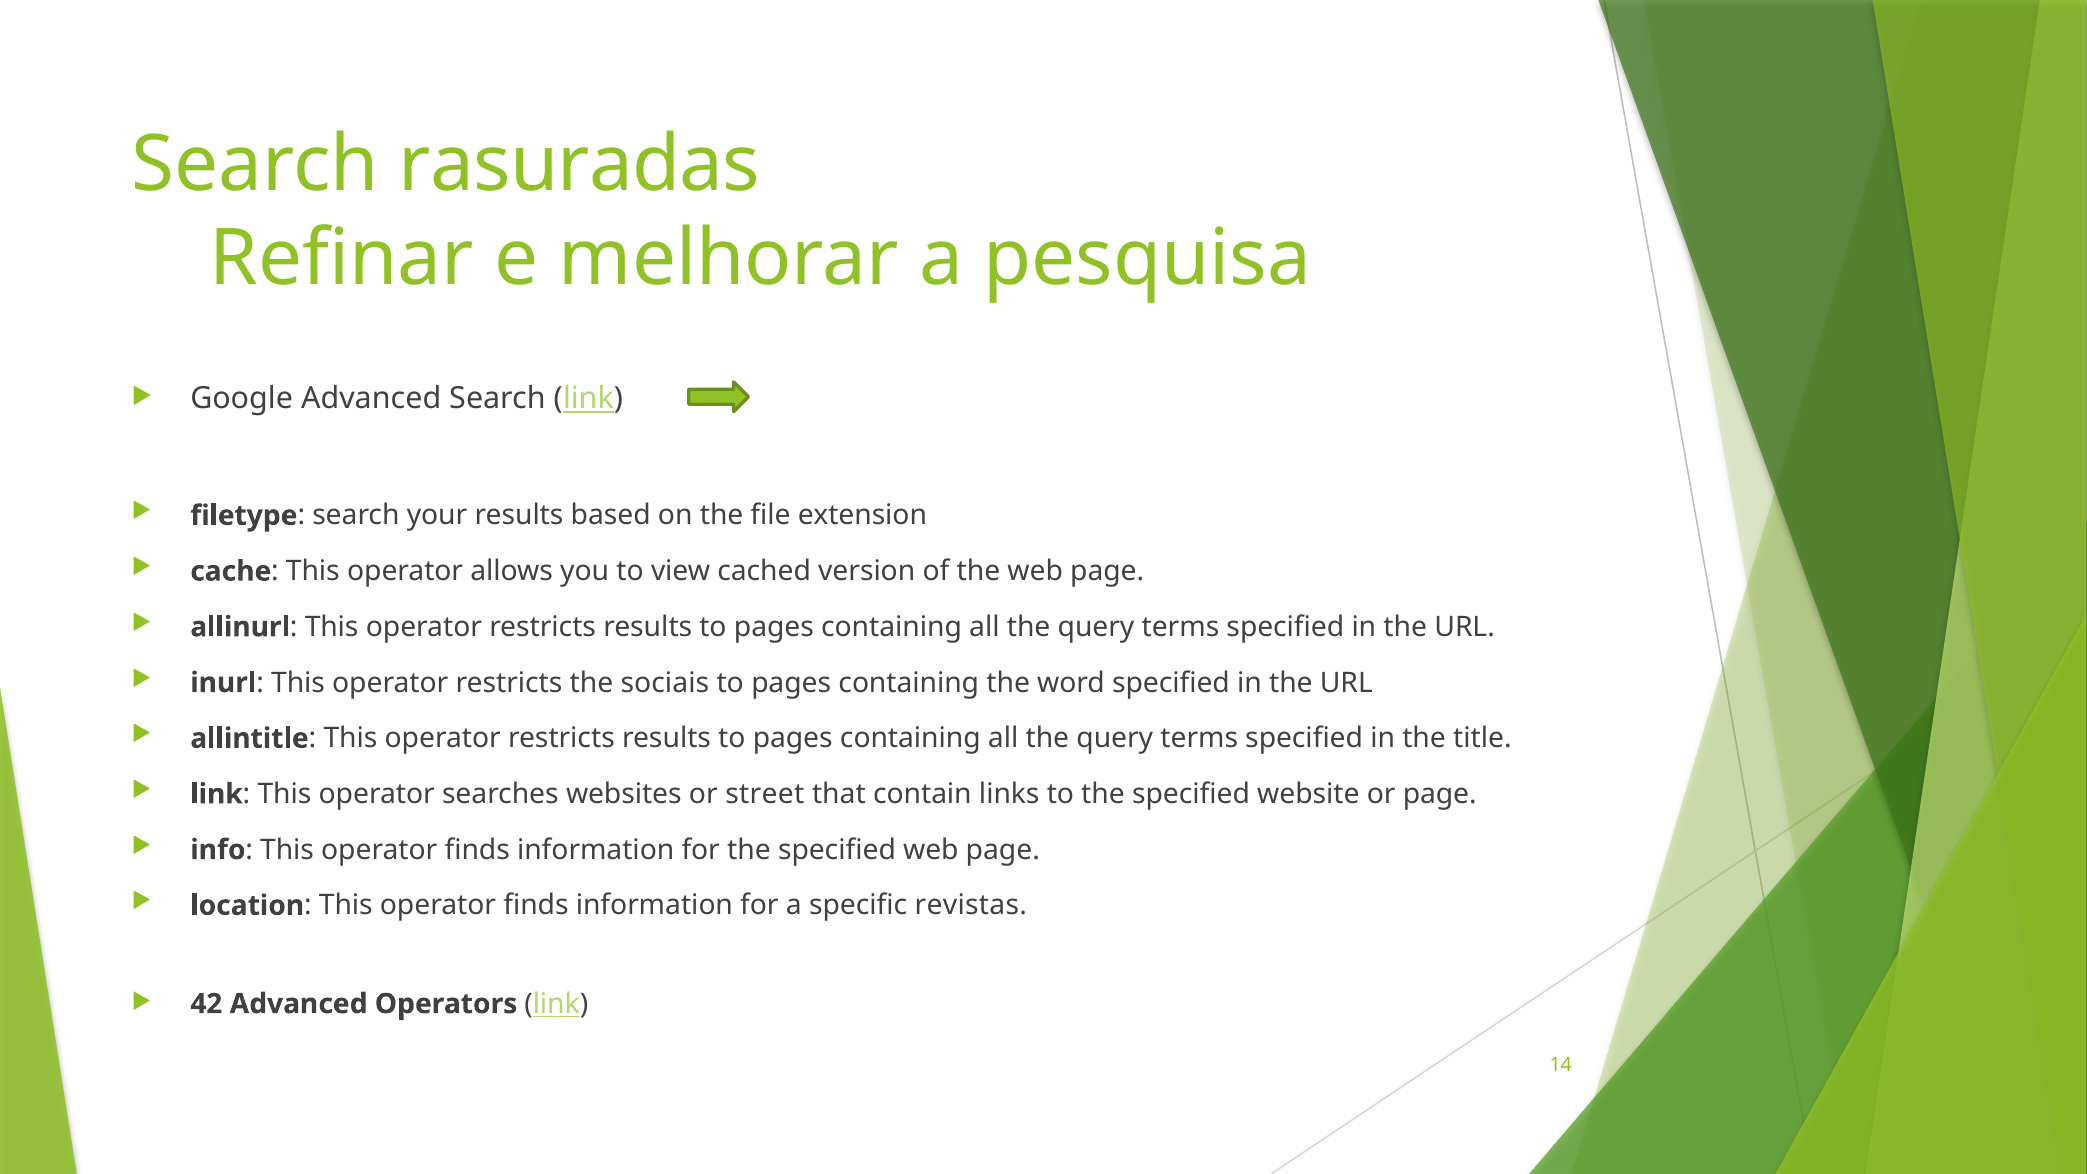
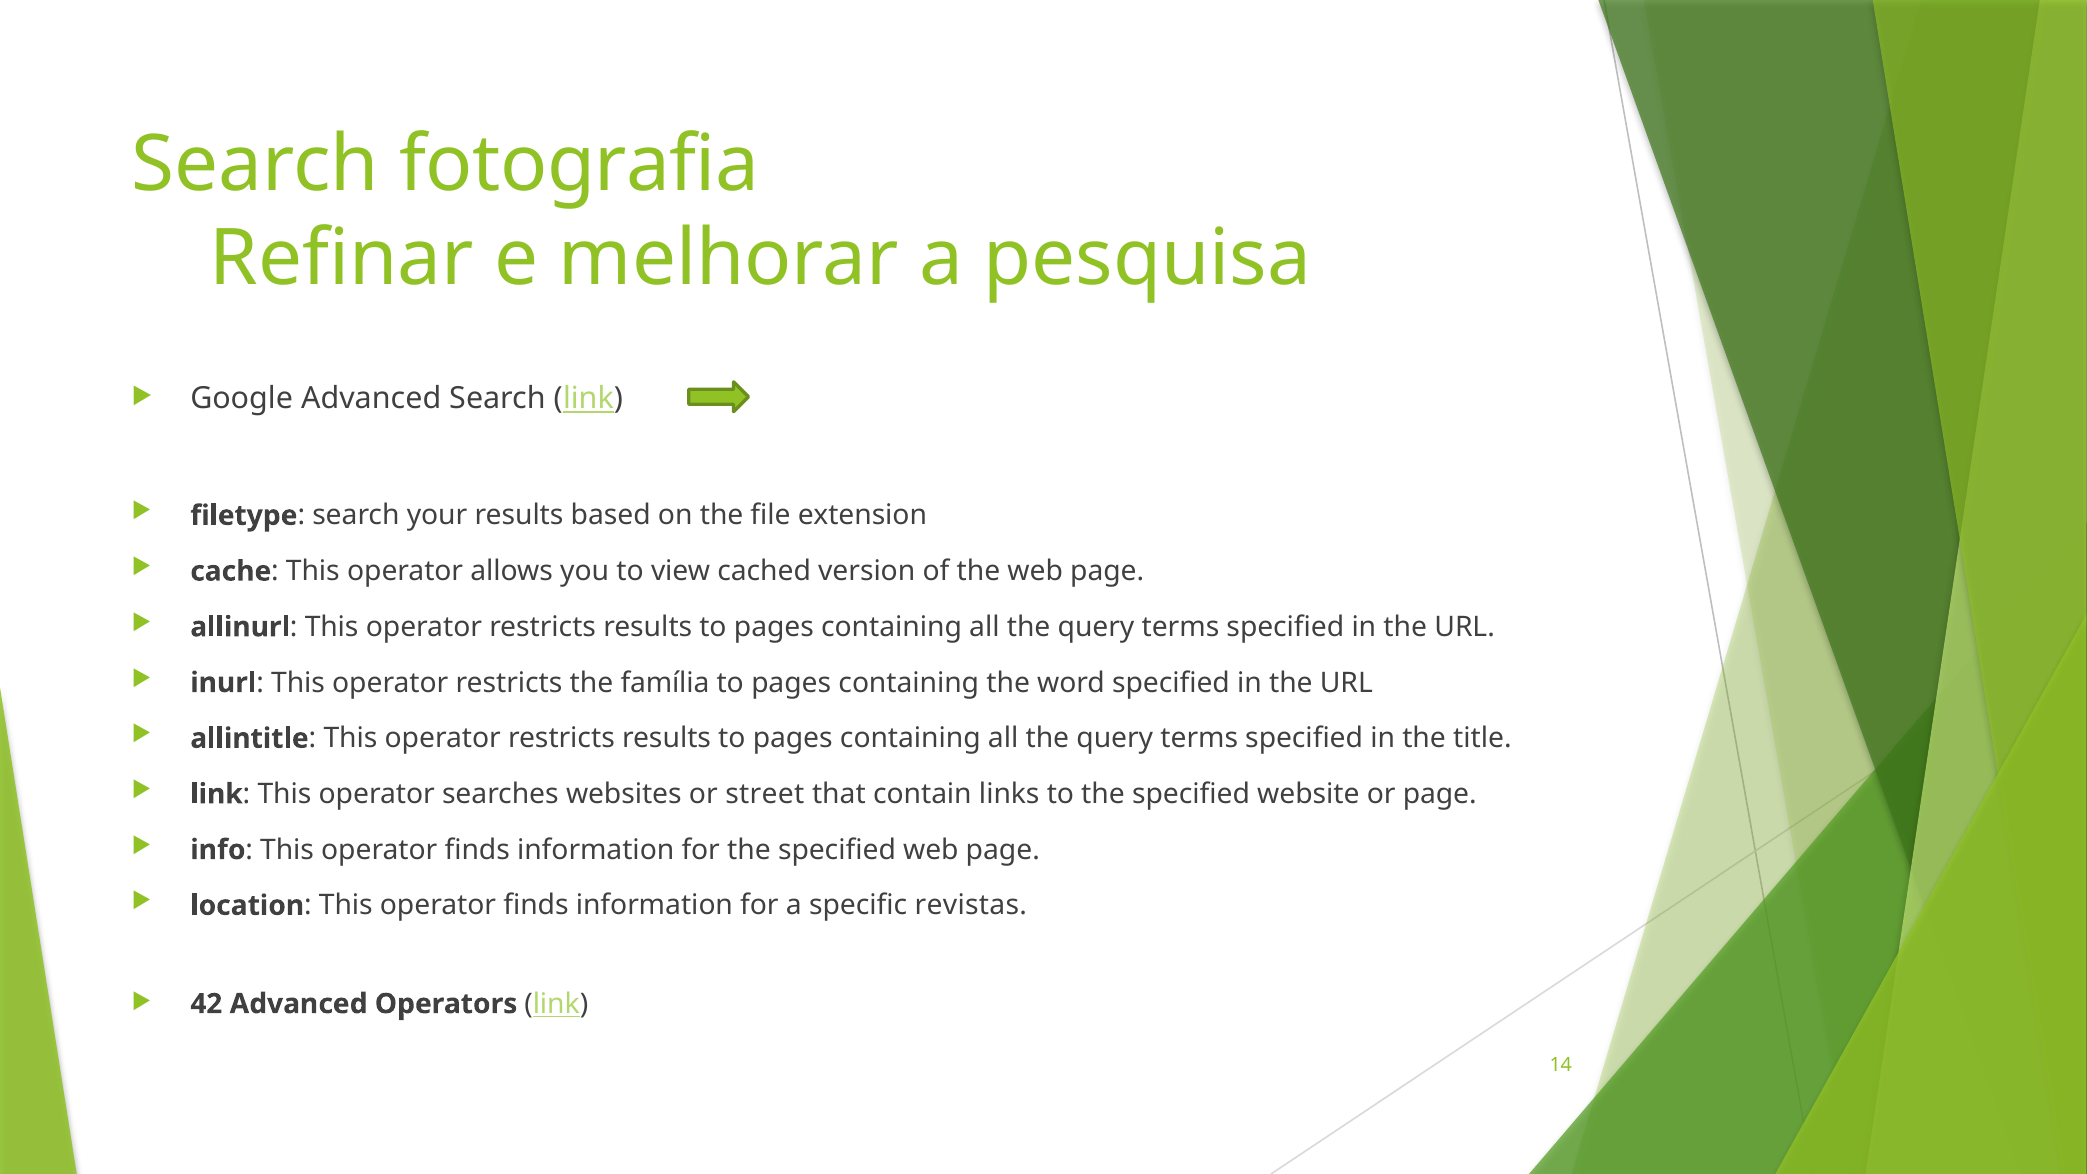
rasuradas: rasuradas -> fotografia
sociais: sociais -> família
